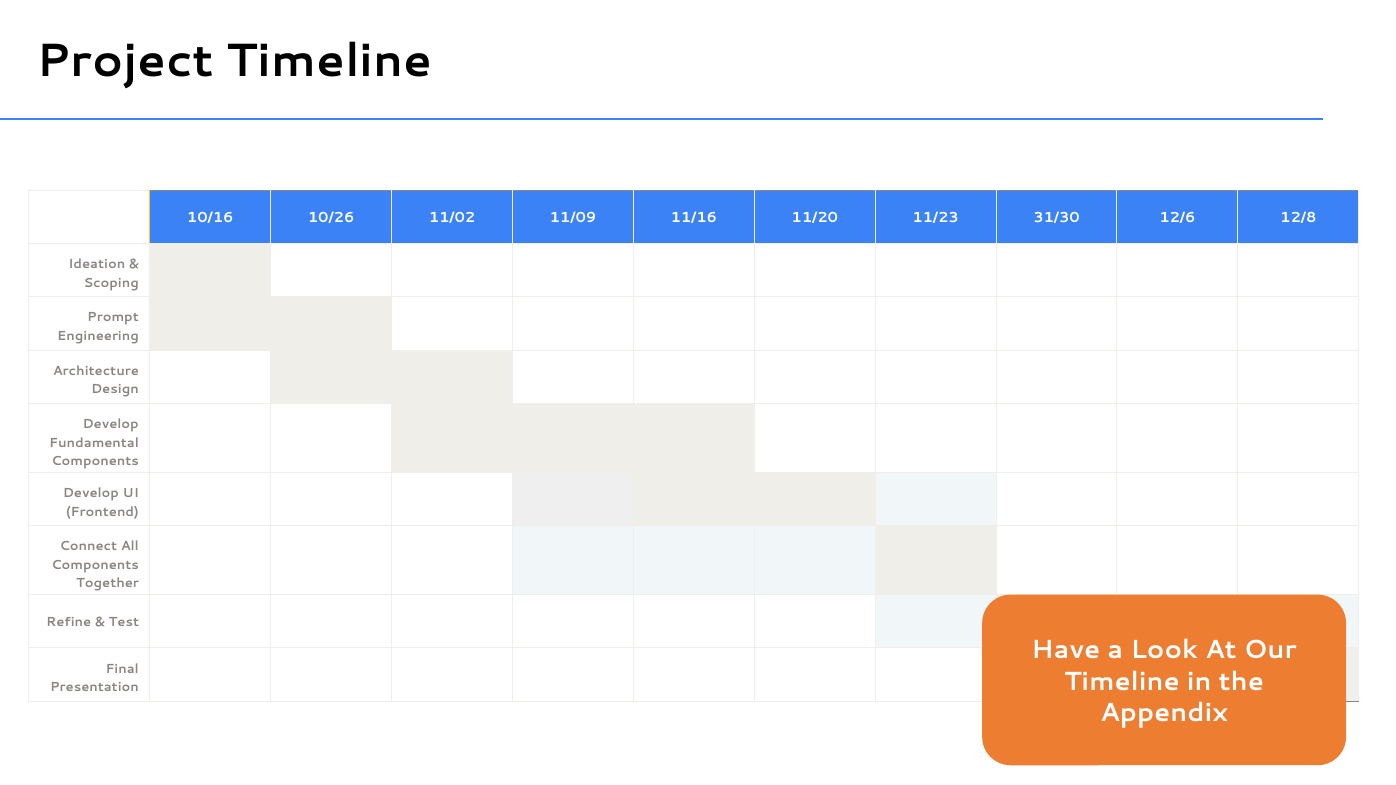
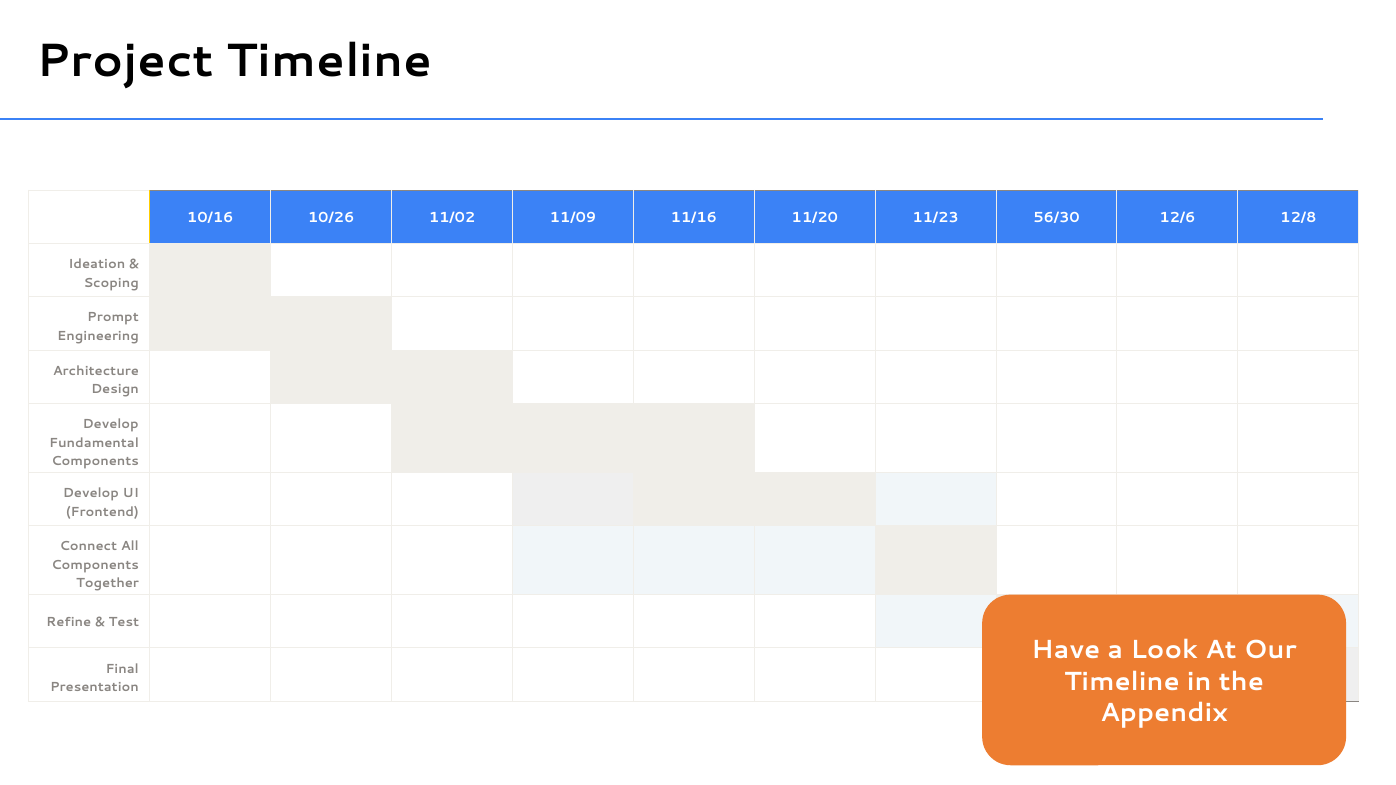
31/30: 31/30 -> 56/30
